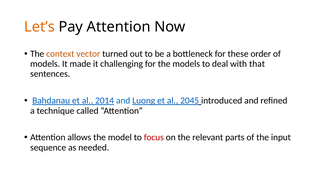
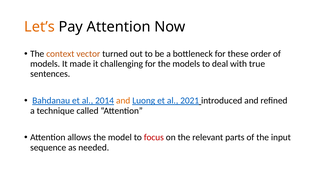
that: that -> true
and at (123, 101) colour: blue -> orange
2045: 2045 -> 2021
